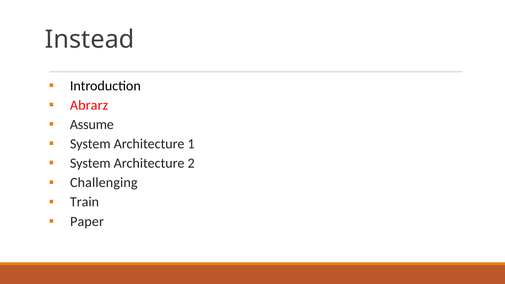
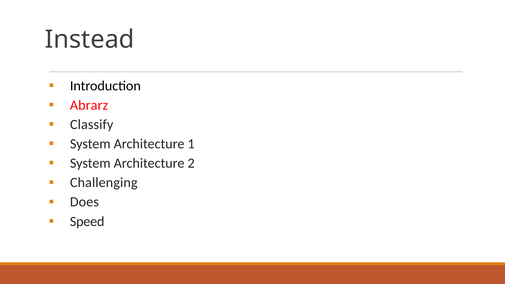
Assume: Assume -> Classify
Train: Train -> Does
Paper: Paper -> Speed
